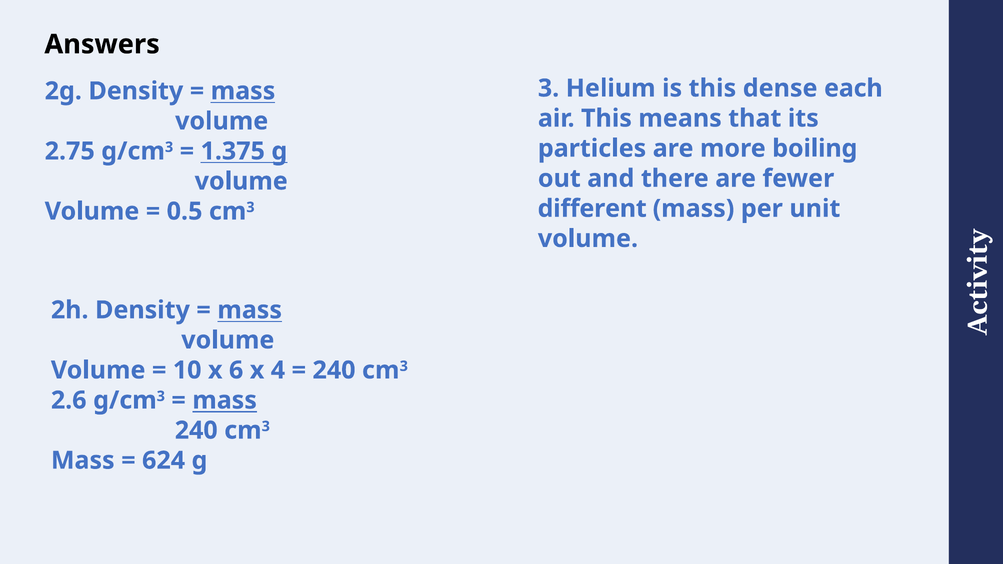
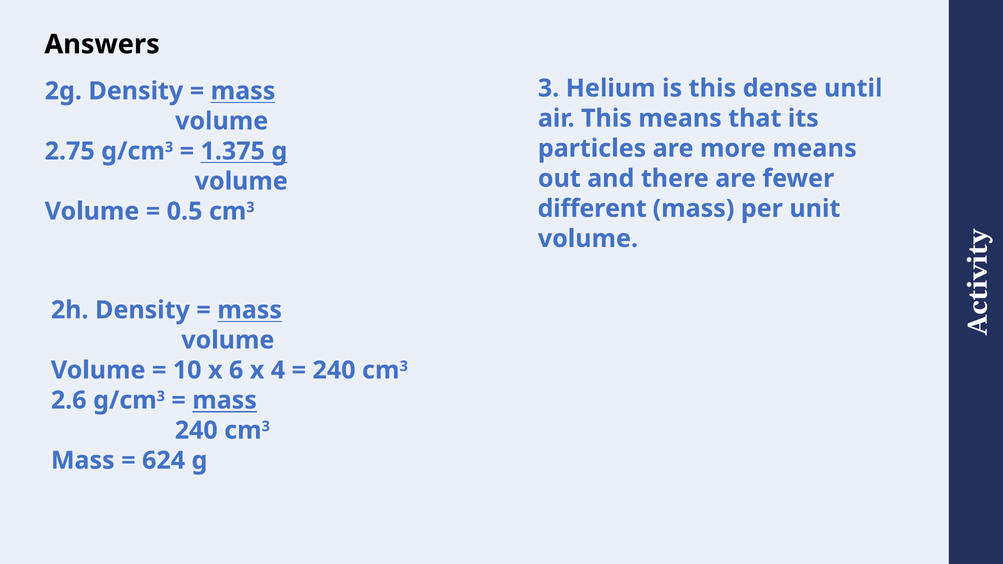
each: each -> until
more boiling: boiling -> means
